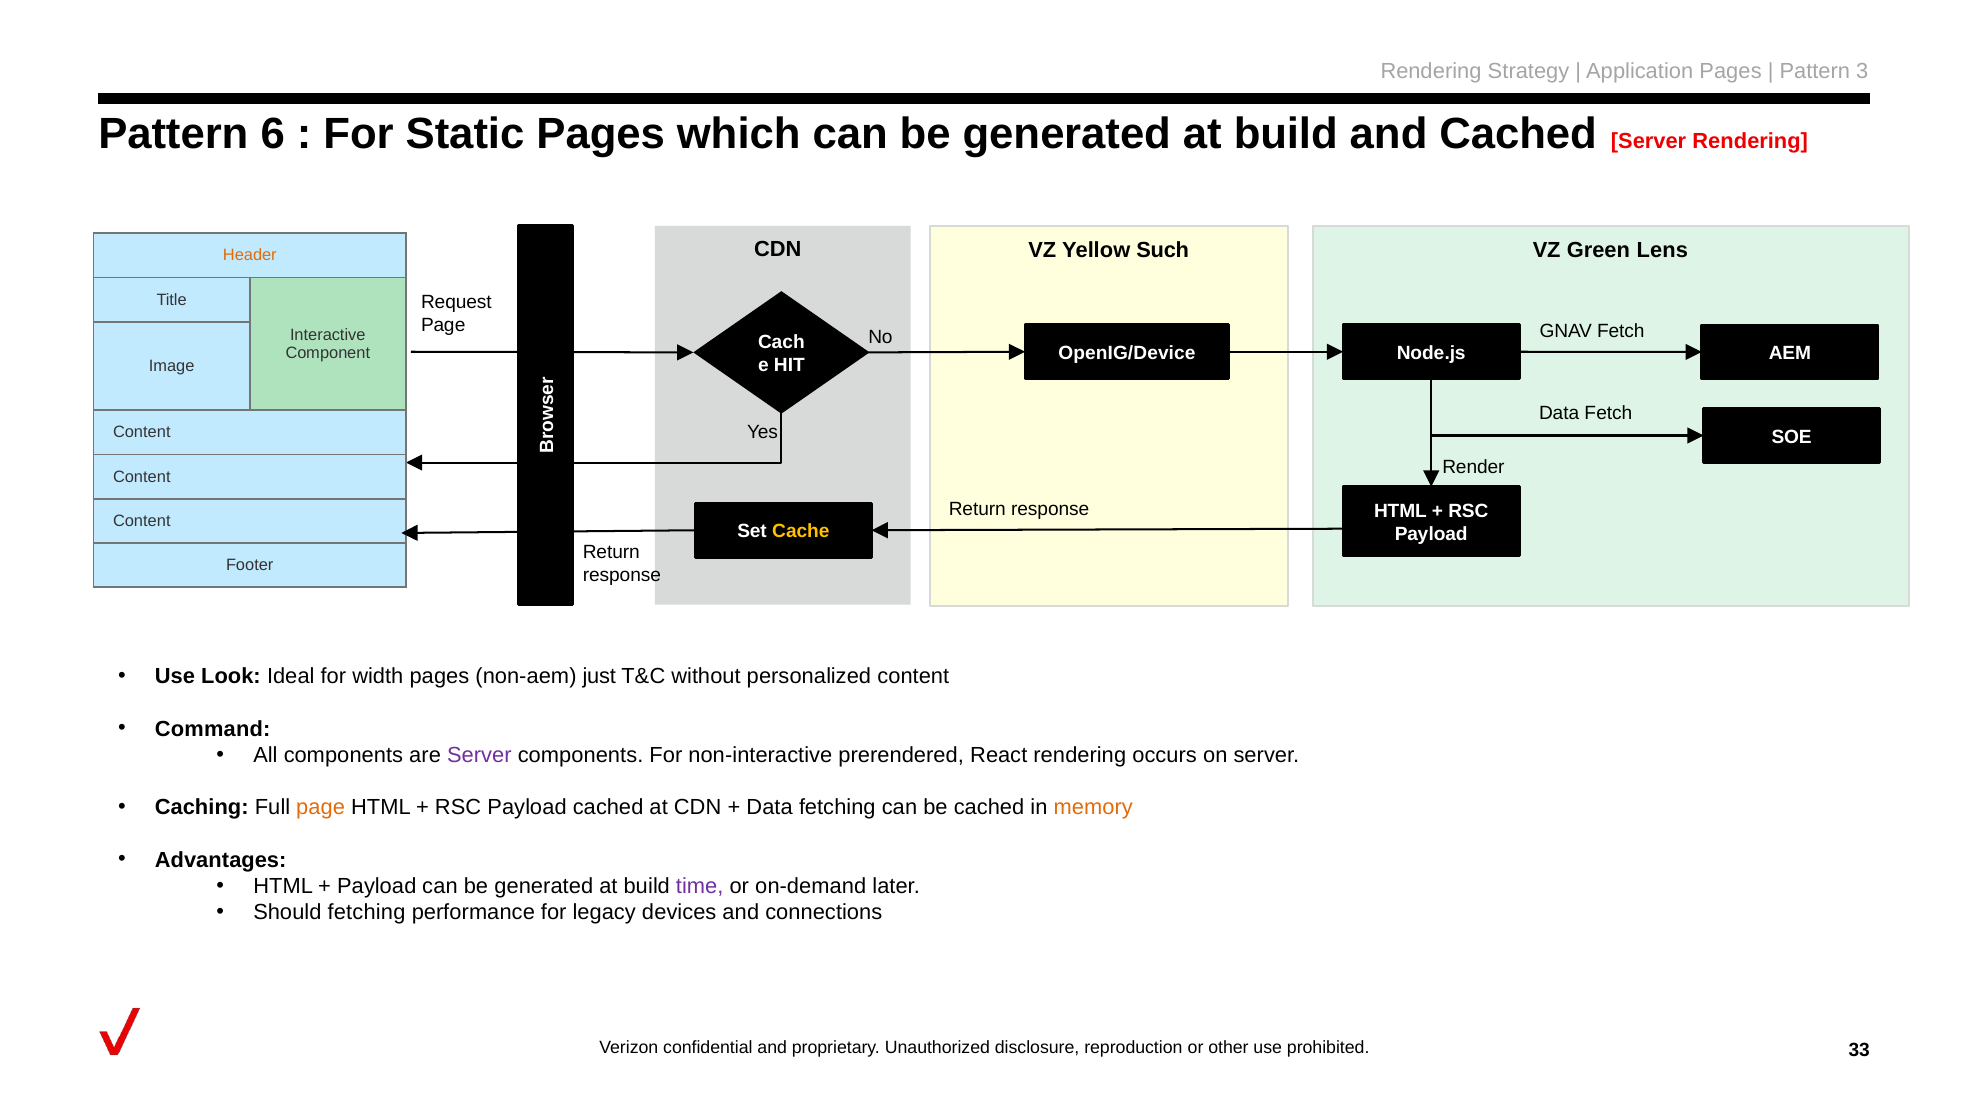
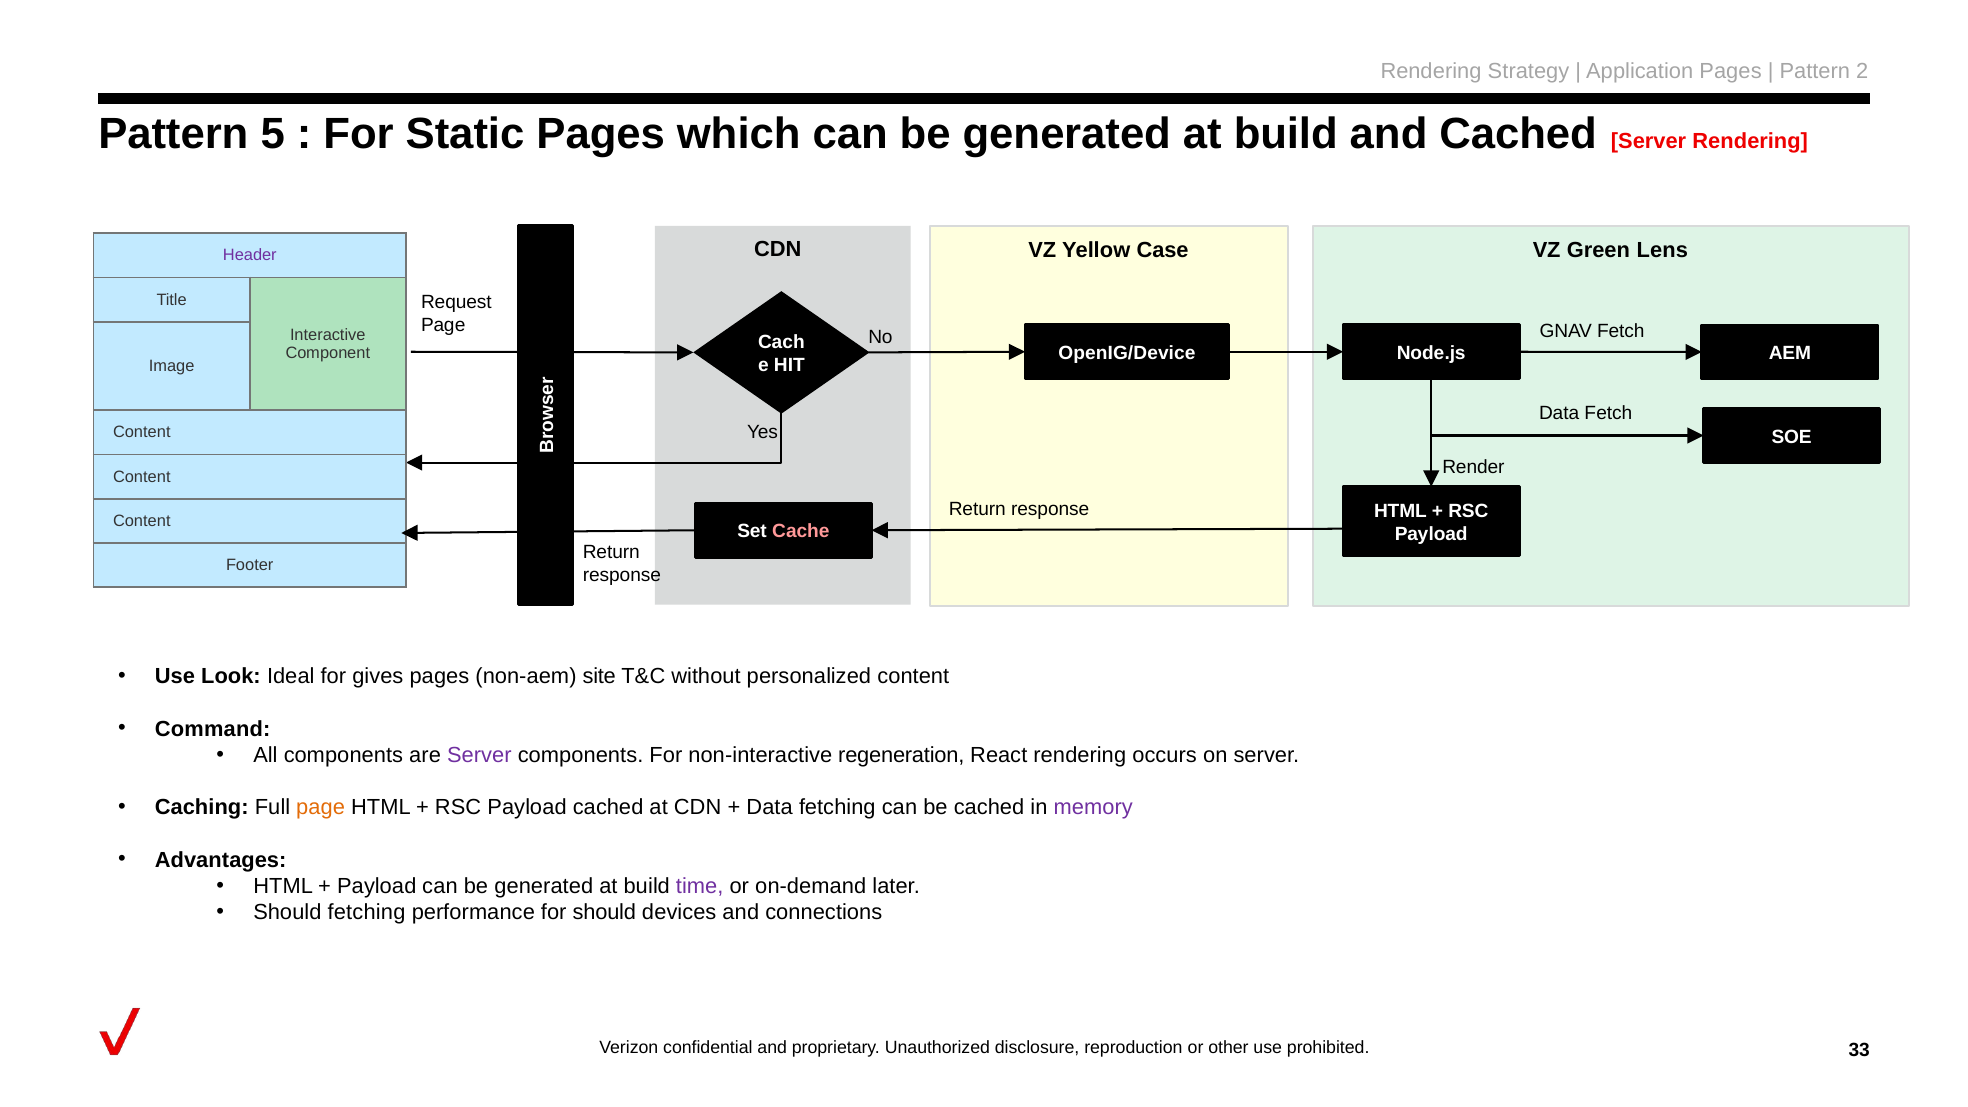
3: 3 -> 2
6: 6 -> 5
Such: Such -> Case
Header colour: orange -> purple
Cache colour: yellow -> pink
width: width -> gives
just: just -> site
prerendered: prerendered -> regeneration
memory colour: orange -> purple
for legacy: legacy -> should
